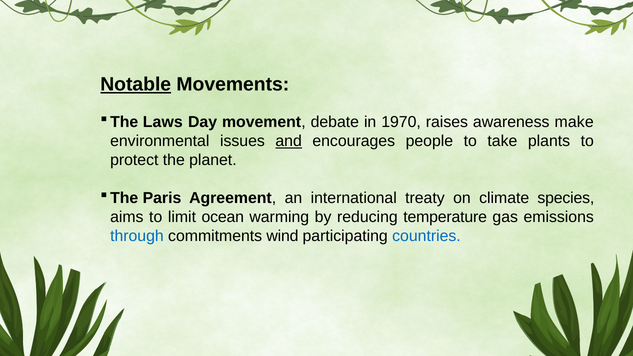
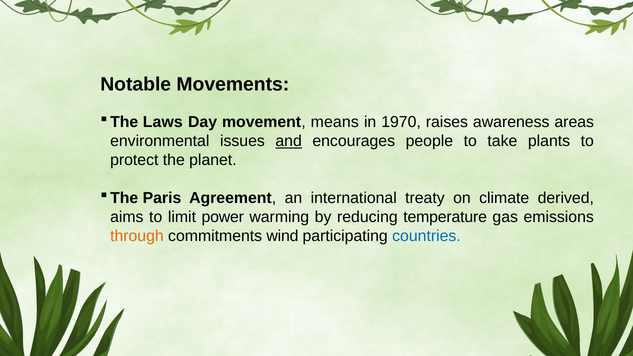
Notable underline: present -> none
debate: debate -> means
make: make -> areas
species: species -> derived
ocean: ocean -> power
through colour: blue -> orange
